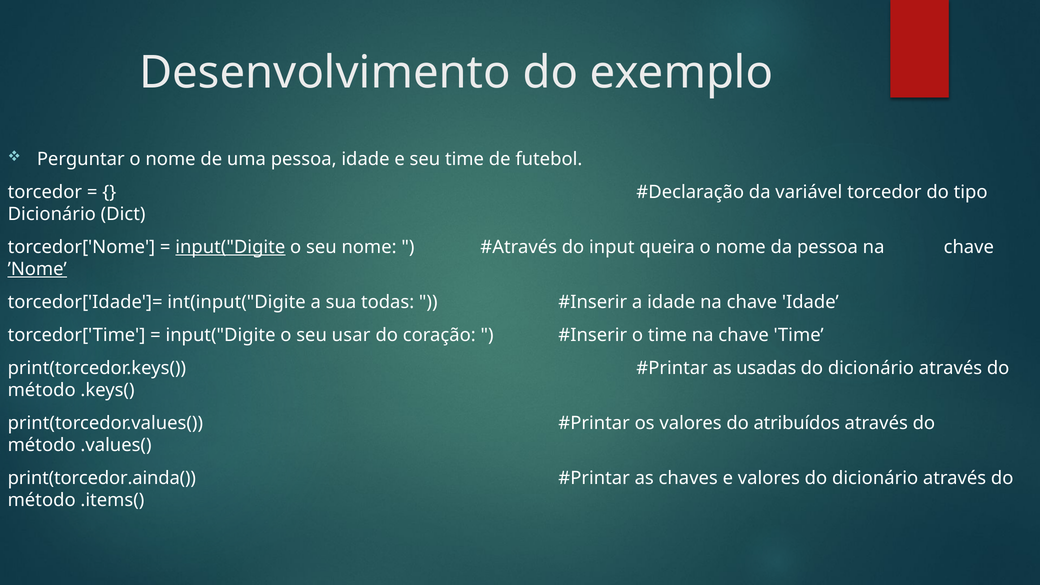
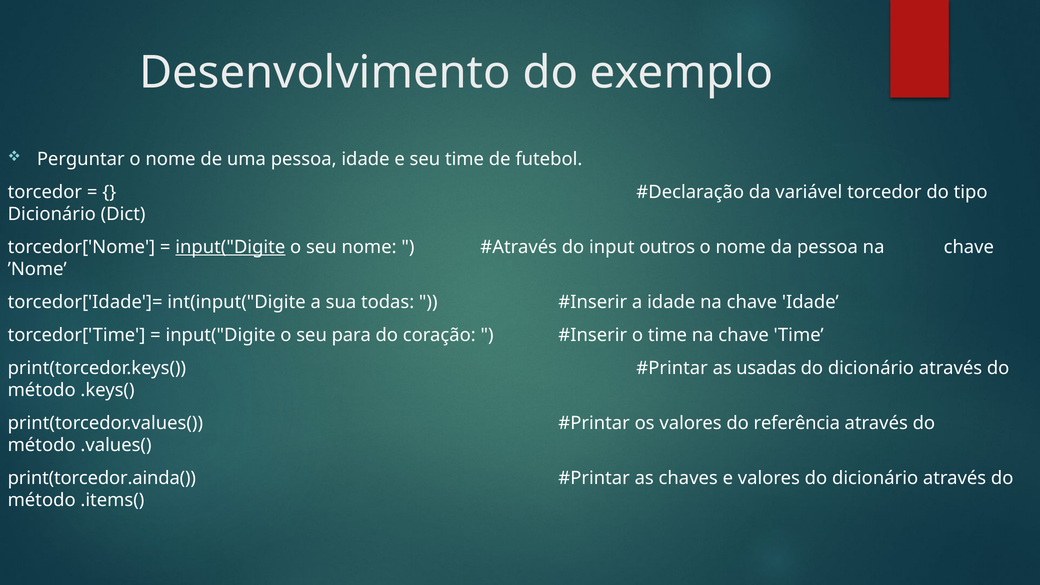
queira: queira -> outros
’Nome underline: present -> none
usar: usar -> para
atribuídos: atribuídos -> referência
